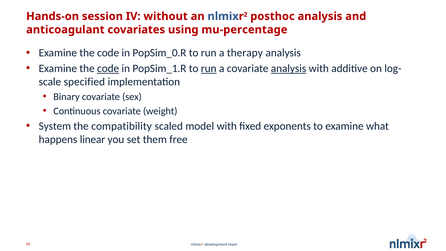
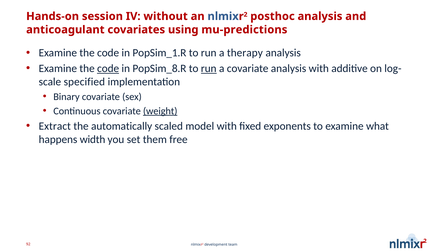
mu-percentage: mu-percentage -> mu-predictions
PopSim_0.R: PopSim_0.R -> PopSim_1.R
PopSim_1.R: PopSim_1.R -> PopSim_8.R
analysis at (289, 69) underline: present -> none
weight underline: none -> present
System: System -> Extract
compatibility: compatibility -> automatically
linear: linear -> width
